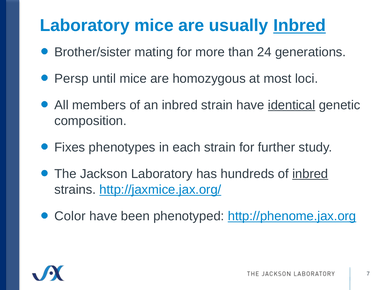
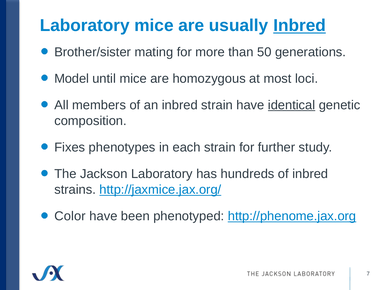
24: 24 -> 50
Persp: Persp -> Model
inbred at (310, 174) underline: present -> none
